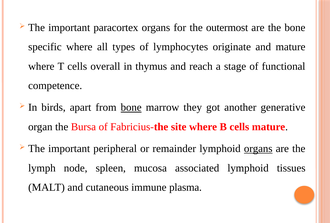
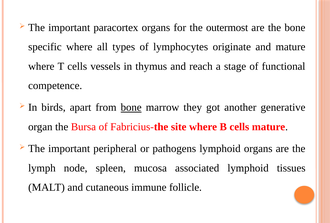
overall: overall -> vessels
remainder: remainder -> pathogens
organs at (258, 149) underline: present -> none
plasma: plasma -> follicle
